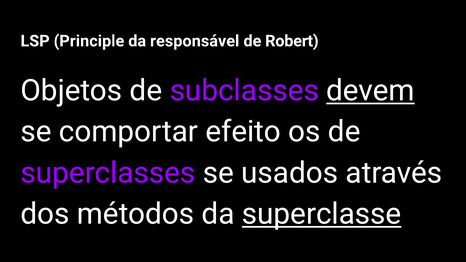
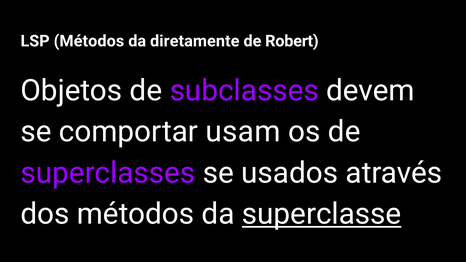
LSP Principle: Principle -> Métodos
responsável: responsável -> diretamente
devem underline: present -> none
efeito: efeito -> usam
